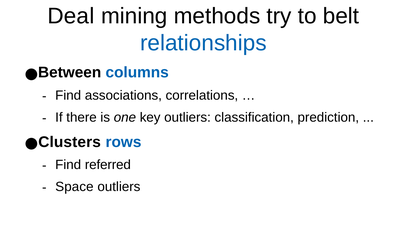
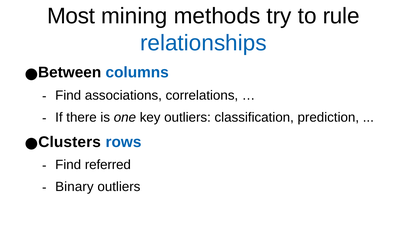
Deal: Deal -> Most
belt: belt -> rule
Space: Space -> Binary
